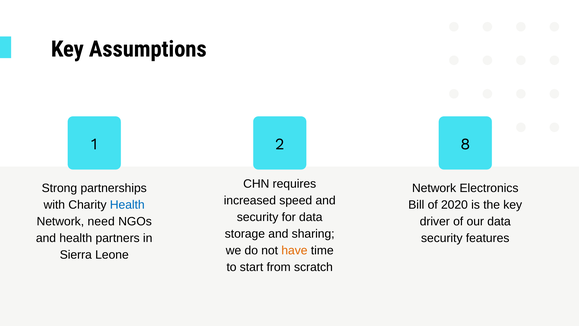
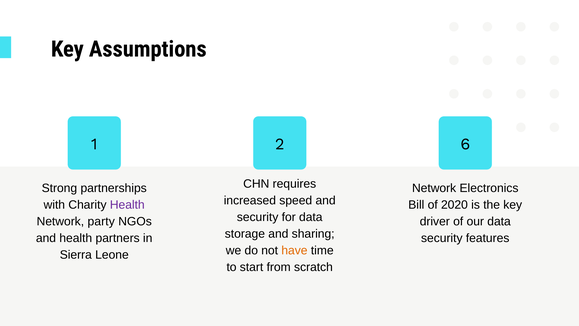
8: 8 -> 6
Health at (127, 205) colour: blue -> purple
need: need -> party
